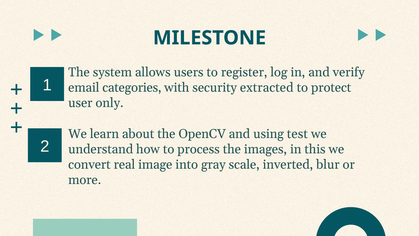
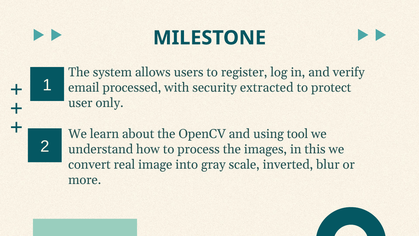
categories: categories -> processed
test: test -> tool
